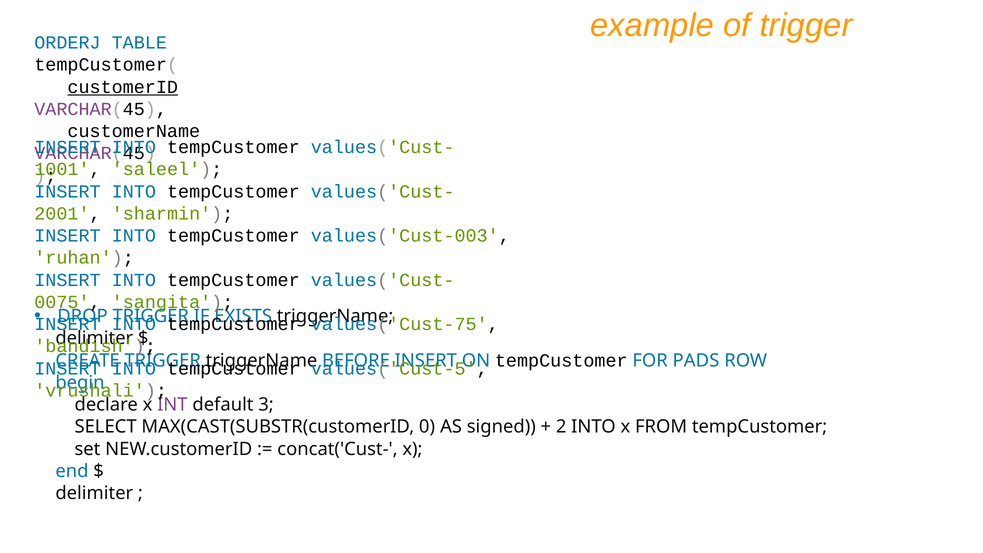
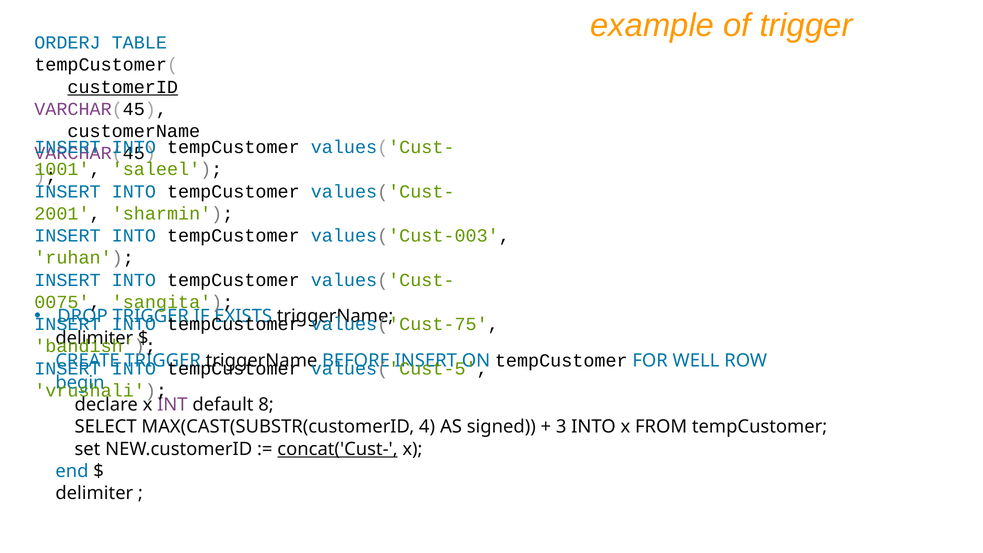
PADS: PADS -> WELL
3: 3 -> 8
0: 0 -> 4
2: 2 -> 3
concat('Cust- underline: none -> present
